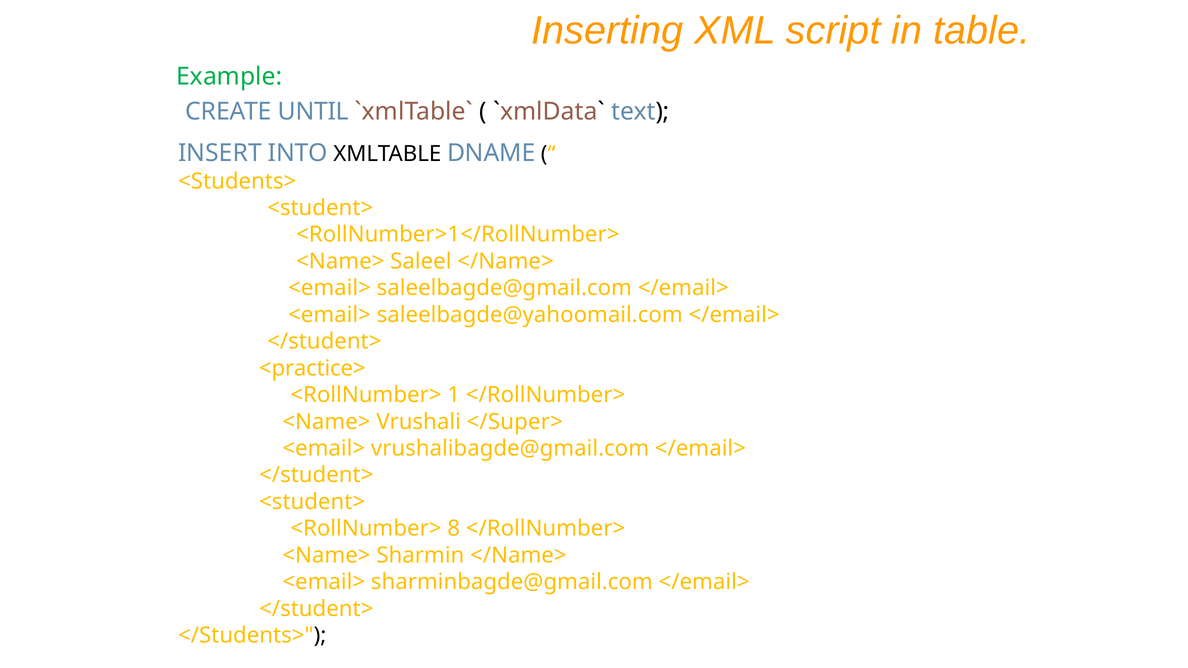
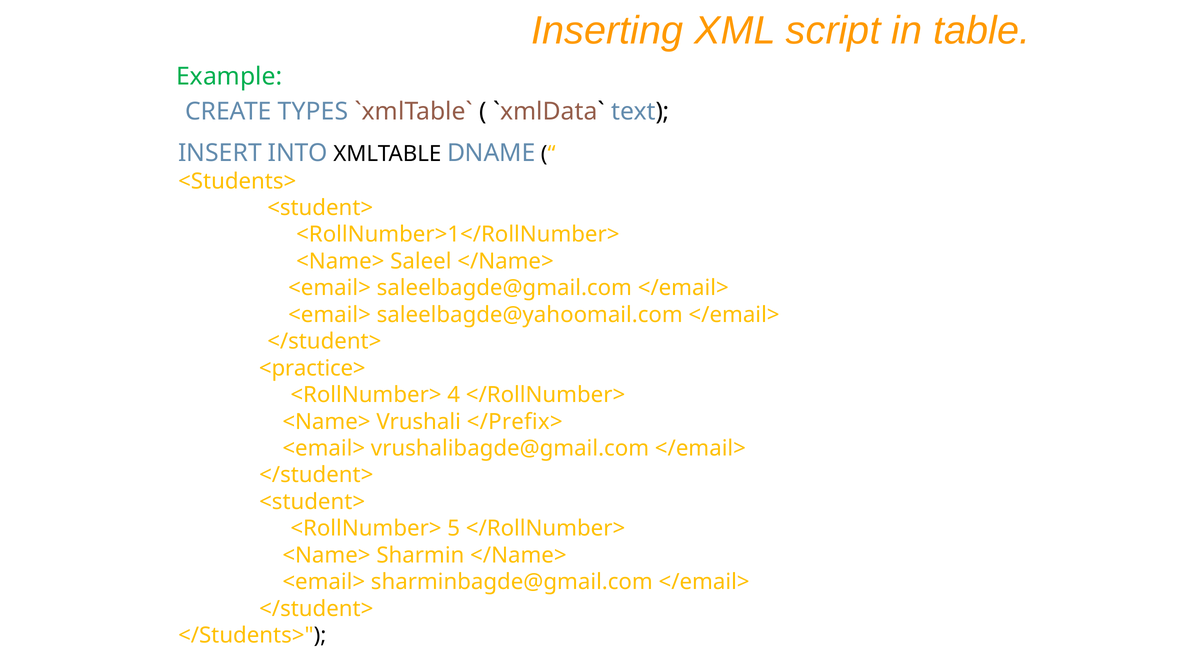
UNTIL: UNTIL -> TYPES
1: 1 -> 4
</Super>: </Super> -> </Prefix>
8: 8 -> 5
